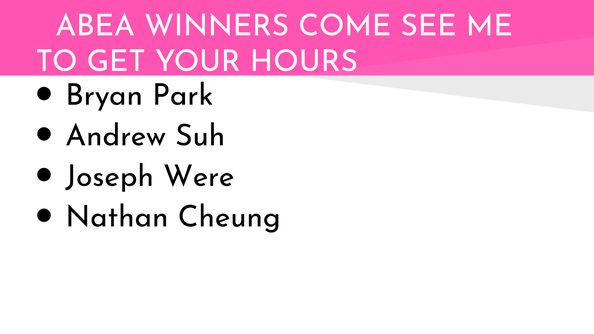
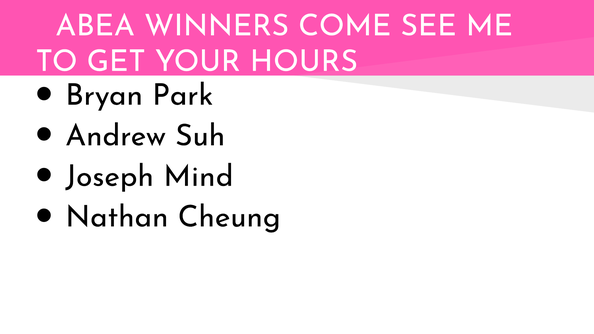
Were: Were -> Mind
